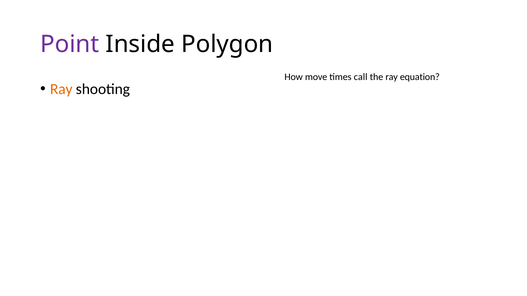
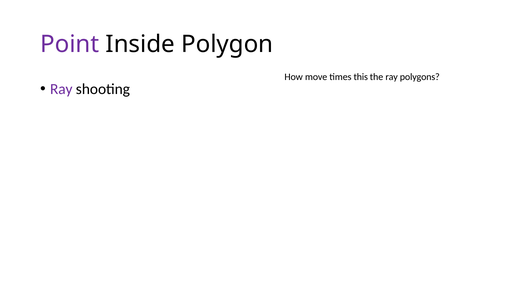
call: call -> this
equation: equation -> polygons
Ray at (61, 89) colour: orange -> purple
